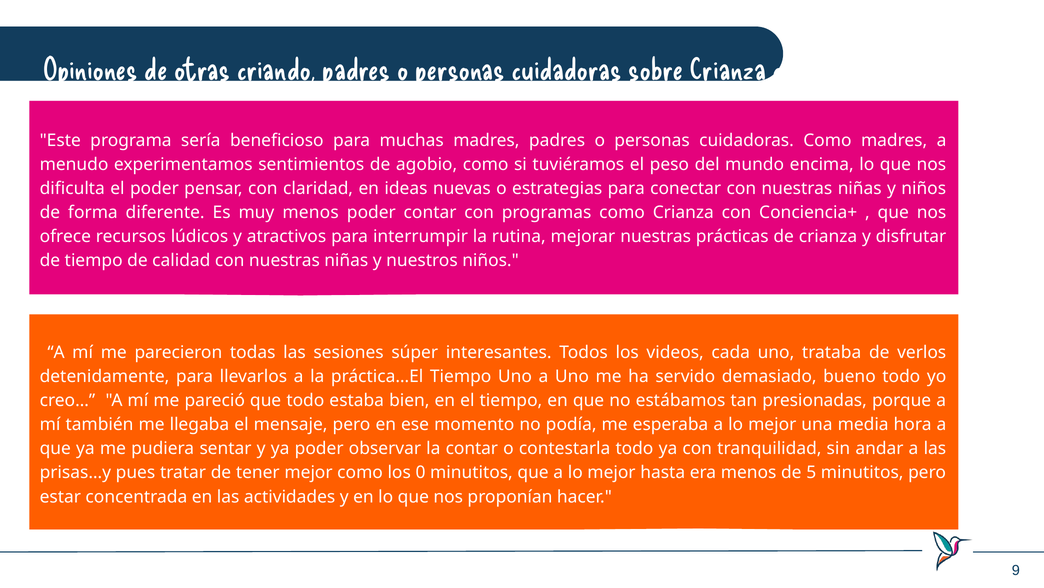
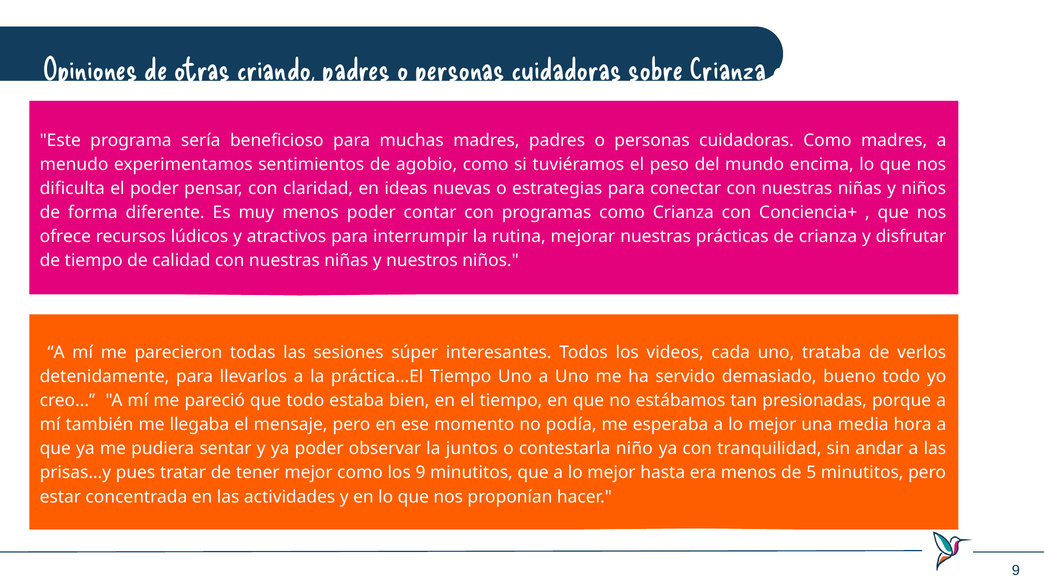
la contar: contar -> juntos
contestarla todo: todo -> niño
los 0: 0 -> 9
